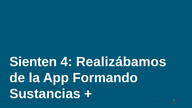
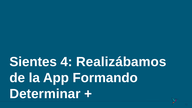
Sienten: Sienten -> Sientes
Sustancias: Sustancias -> Determinar
